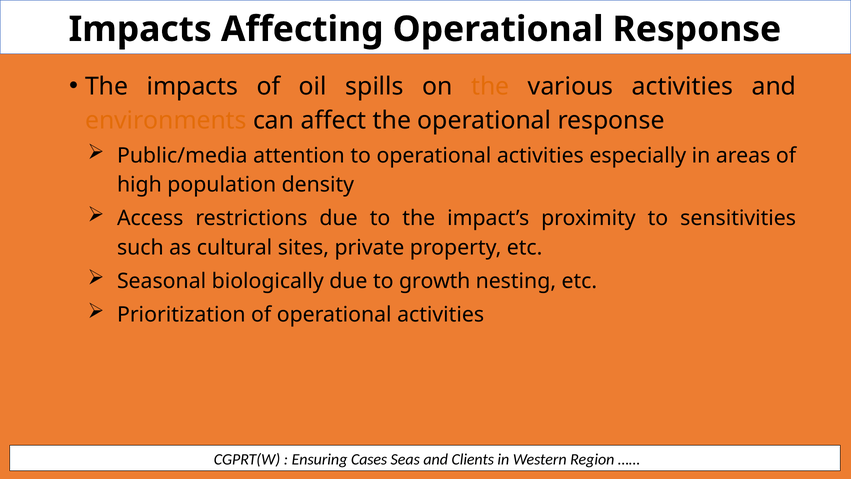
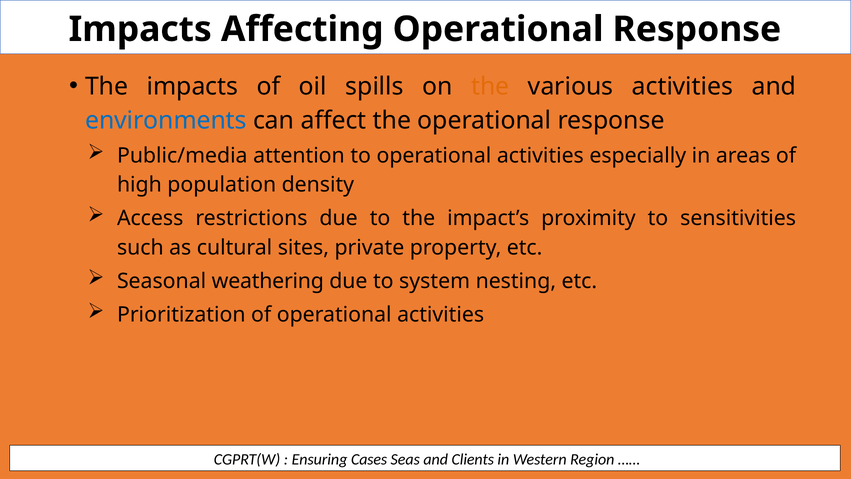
environments colour: orange -> blue
biologically: biologically -> weathering
growth: growth -> system
